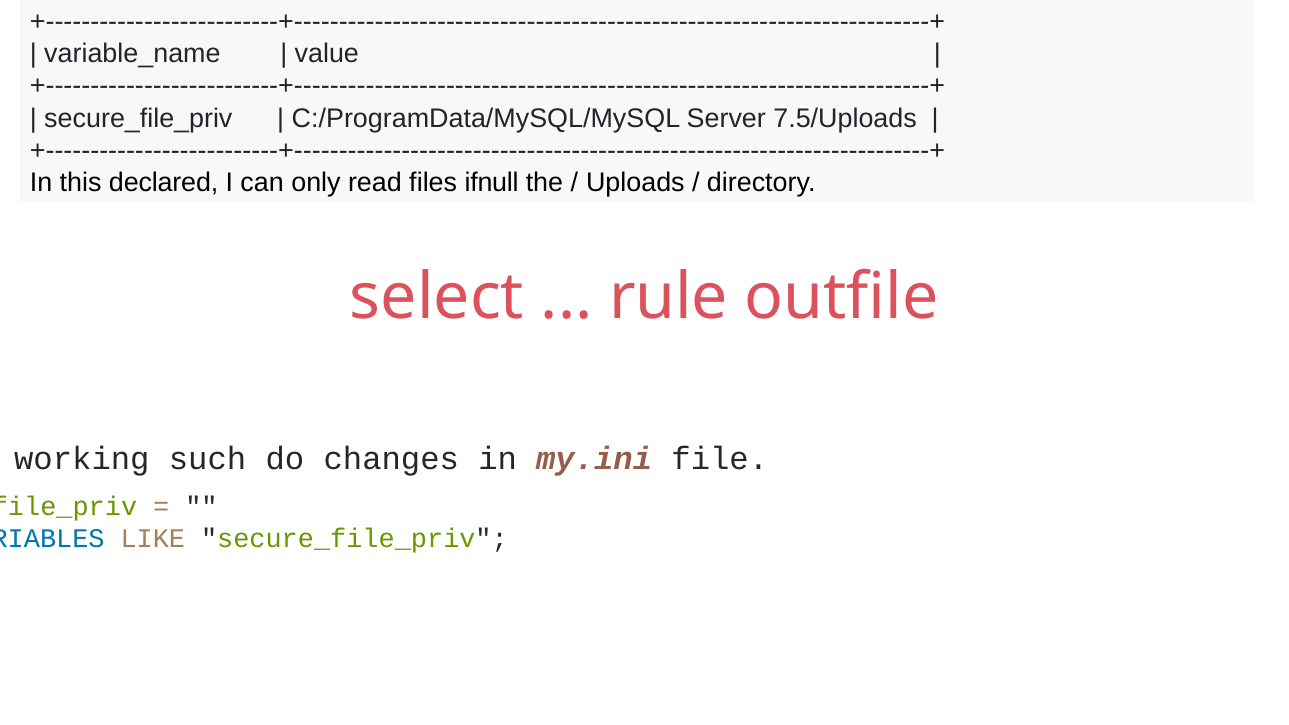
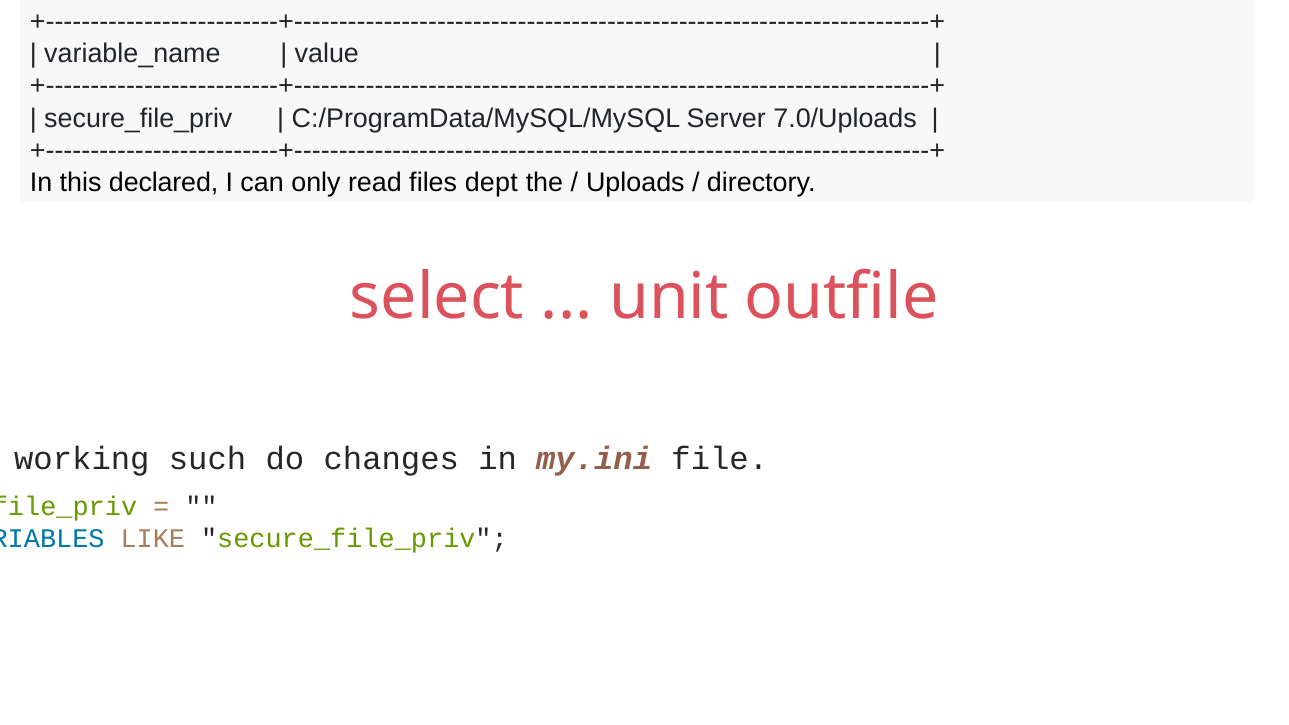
7.5/Uploads: 7.5/Uploads -> 7.0/Uploads
ifnull: ifnull -> dept
rule: rule -> unit
